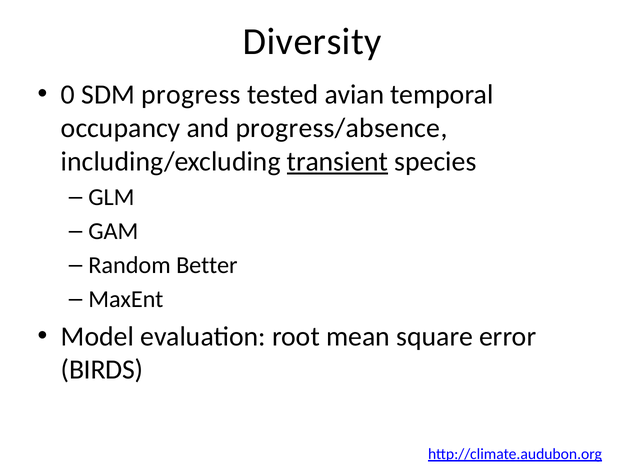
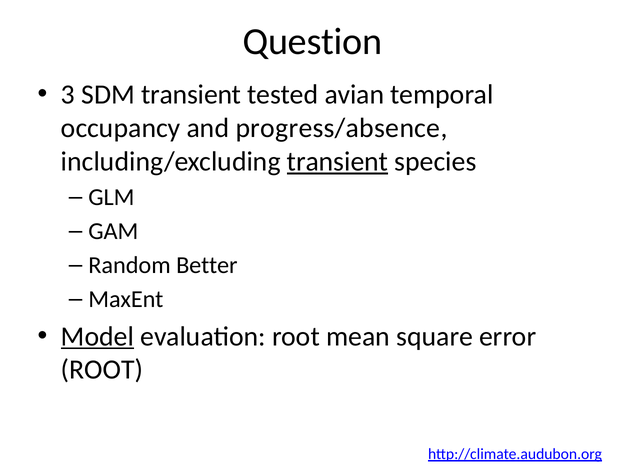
Diversity: Diversity -> Question
0: 0 -> 3
SDM progress: progress -> transient
Model underline: none -> present
BIRDS at (102, 370): BIRDS -> ROOT
